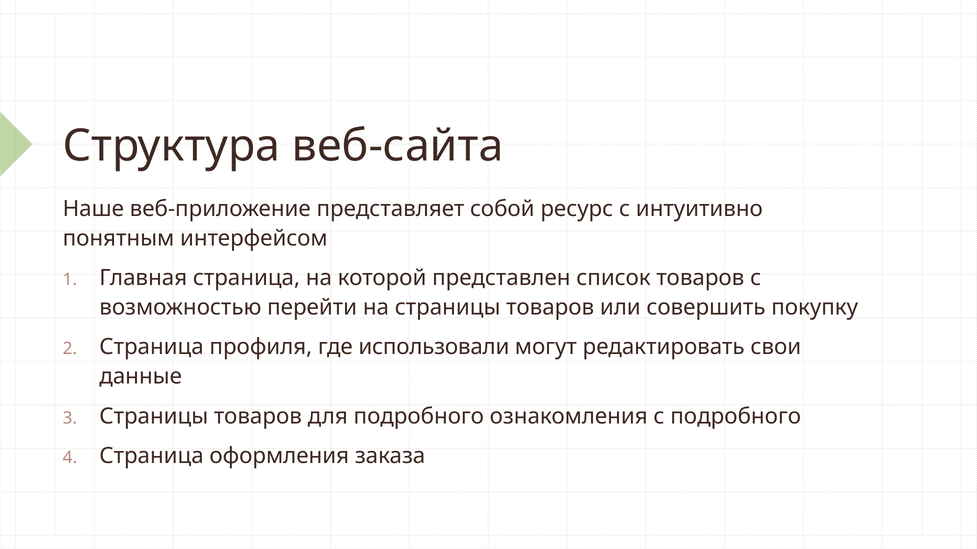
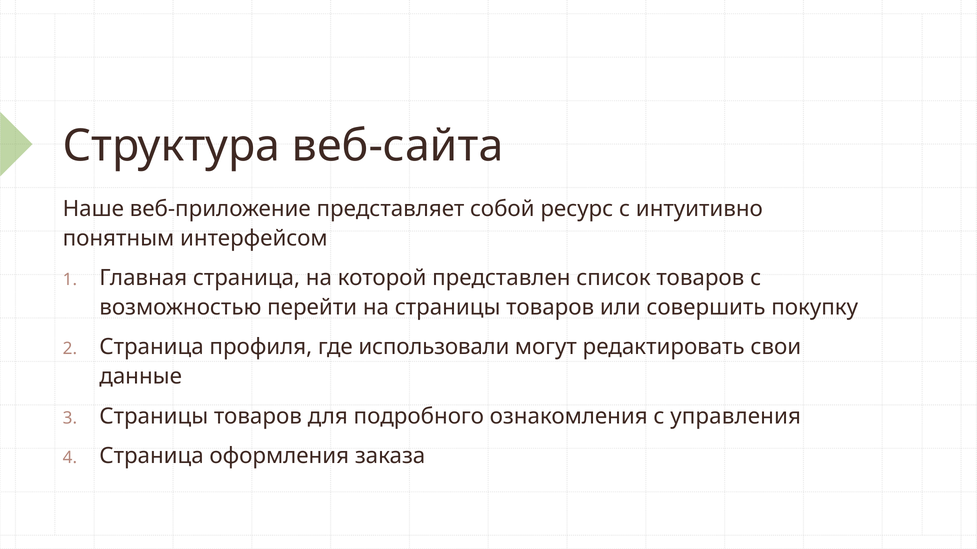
с подробного: подробного -> управления
